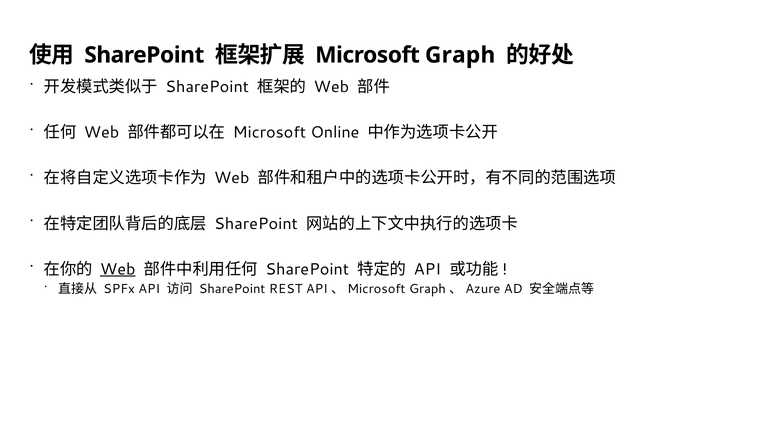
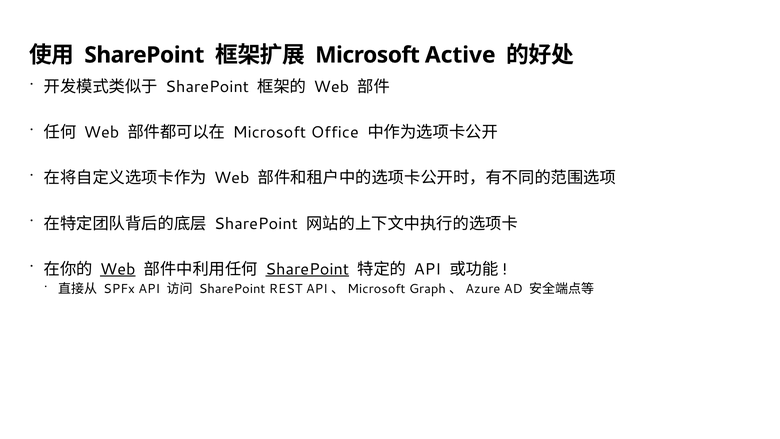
Microsoft Graph: Graph -> Active
Online: Online -> Office
SharePoint at (307, 269) underline: none -> present
